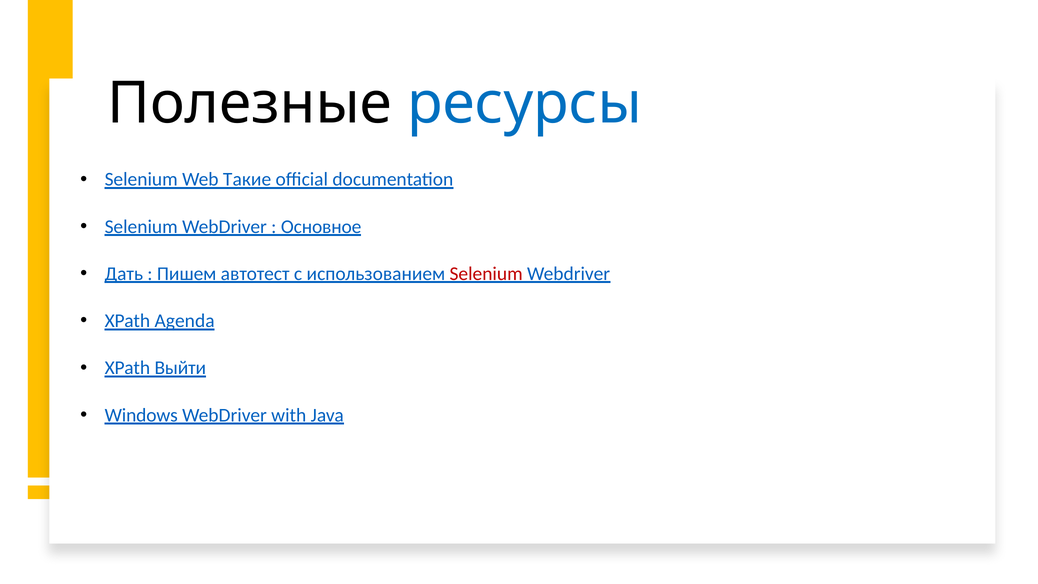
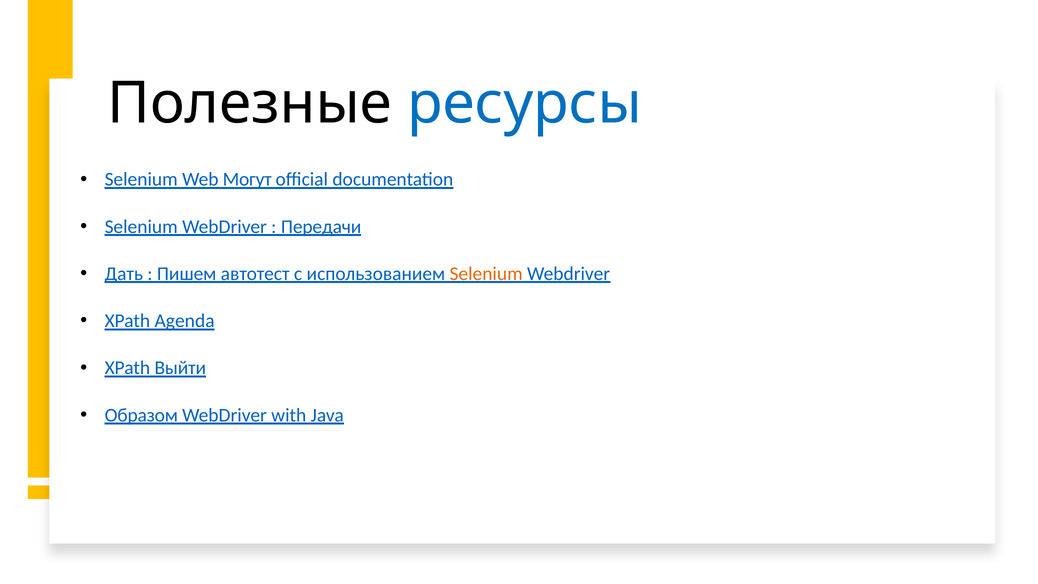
Такие: Такие -> Могут
Основное: Основное -> Передачи
Selenium at (486, 274) colour: red -> orange
Windows: Windows -> Образом
